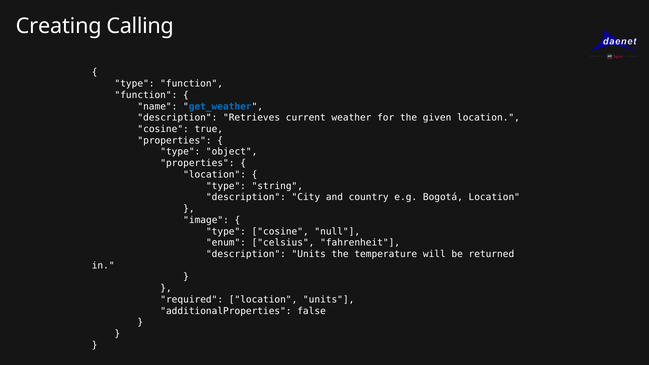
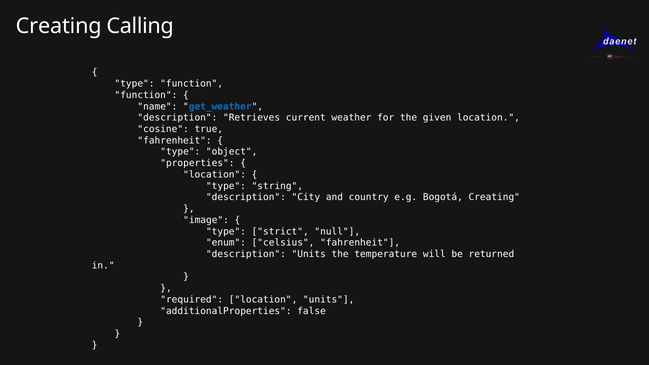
properties at (175, 141): properties -> fahrenheit
Bogotá Location: Location -> Creating
type cosine: cosine -> strict
